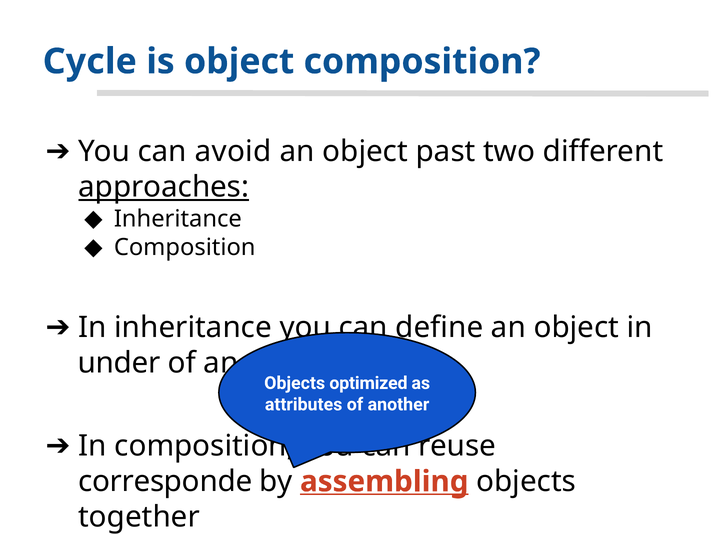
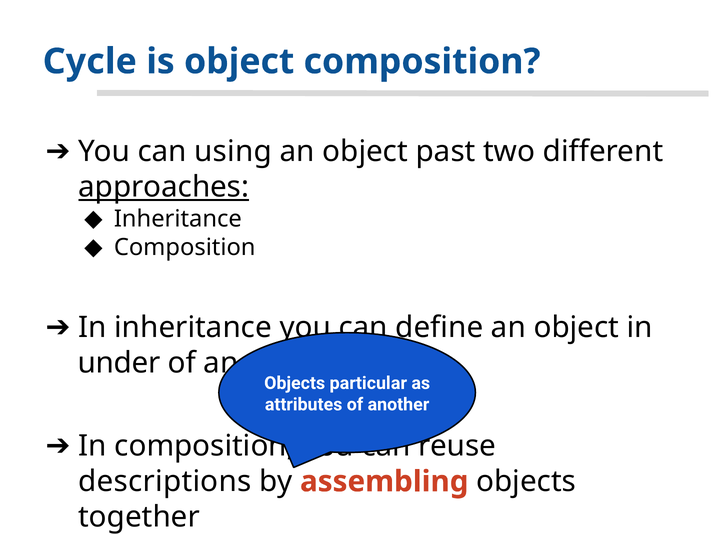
avoid: avoid -> using
optimized: optimized -> particular
corresponde: corresponde -> descriptions
assembling underline: present -> none
